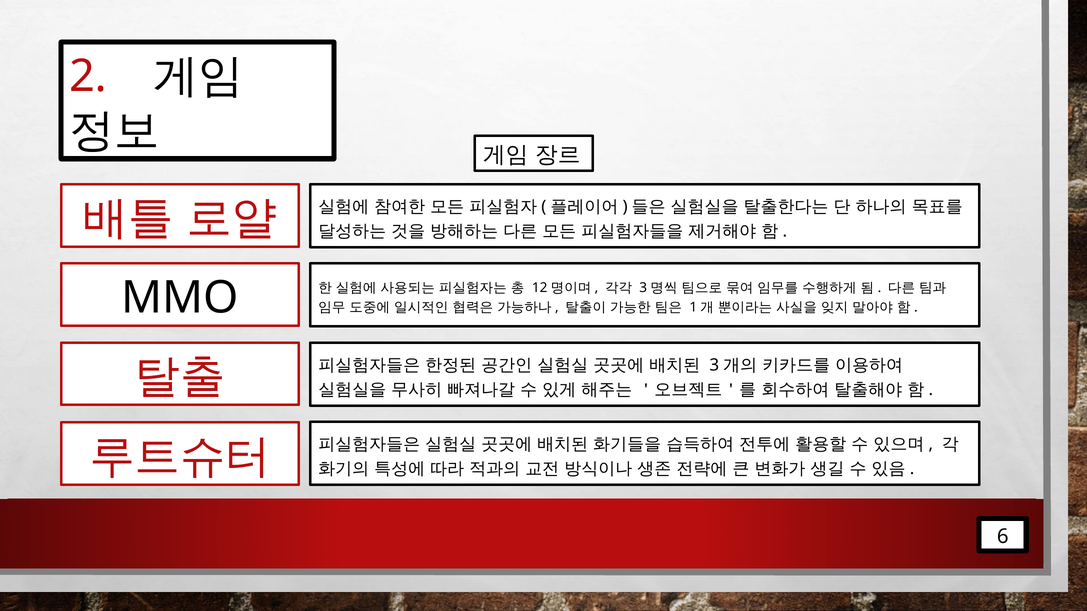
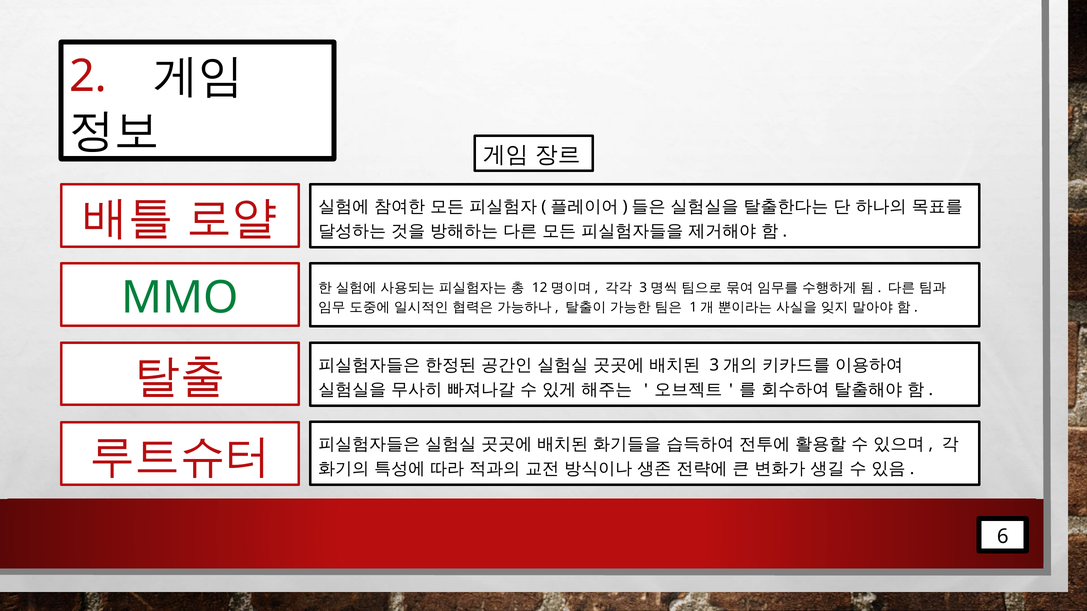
MMO colour: black -> green
